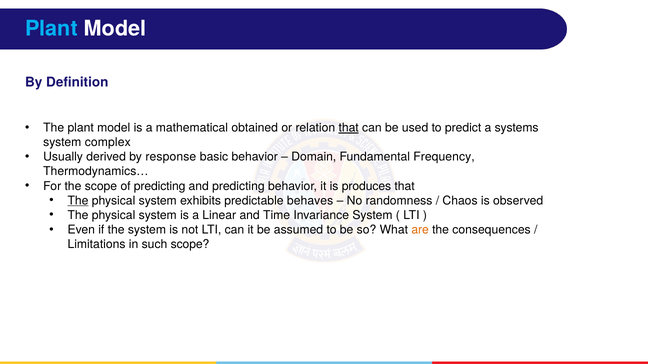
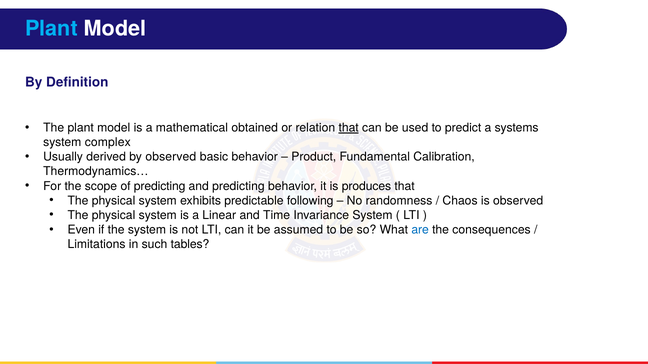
by response: response -> observed
Domain: Domain -> Product
Frequency: Frequency -> Calibration
The at (78, 201) underline: present -> none
behaves: behaves -> following
are colour: orange -> blue
such scope: scope -> tables
